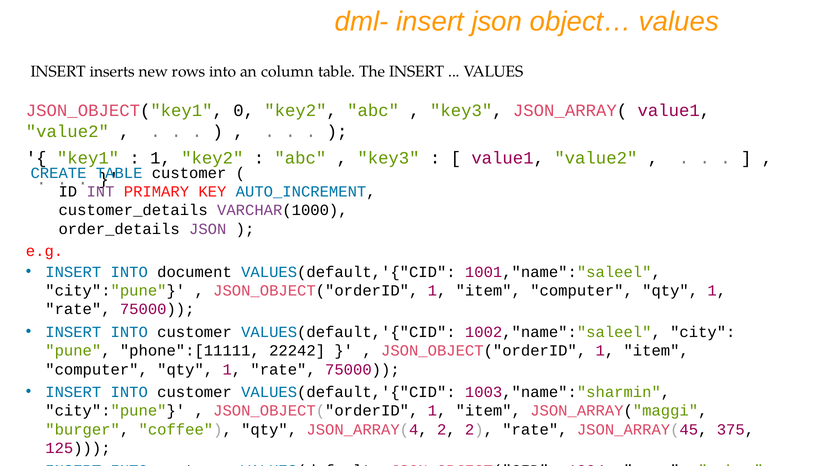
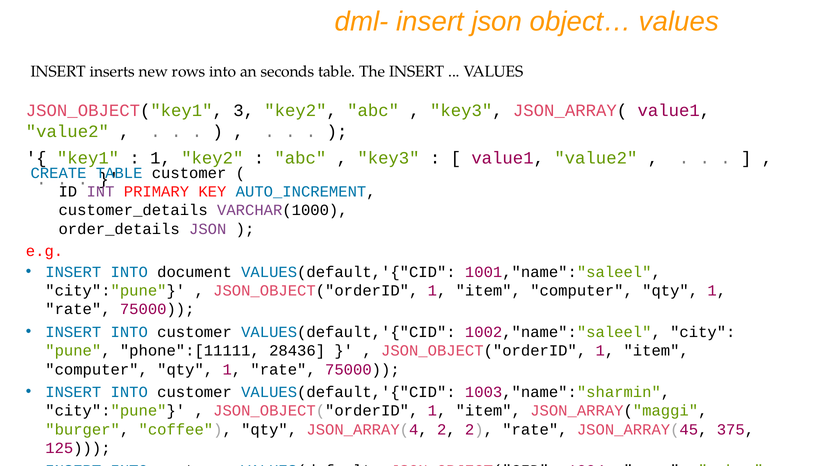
column: column -> seconds
0: 0 -> 3
22242: 22242 -> 28436
